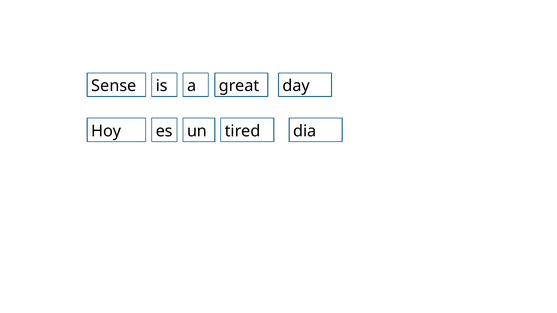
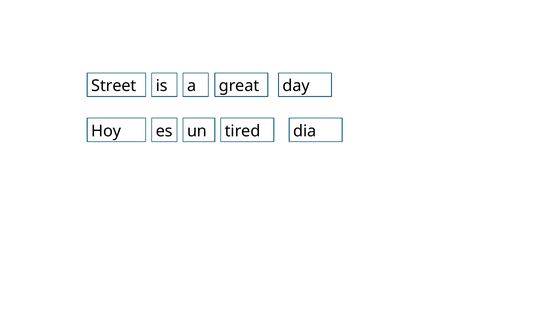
Sense: Sense -> Street
